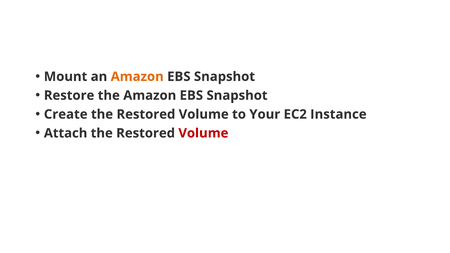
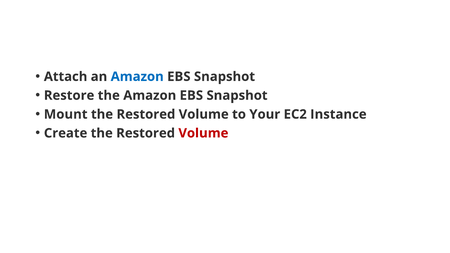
Mount: Mount -> Attach
Amazon at (137, 77) colour: orange -> blue
Create: Create -> Mount
Attach: Attach -> Create
